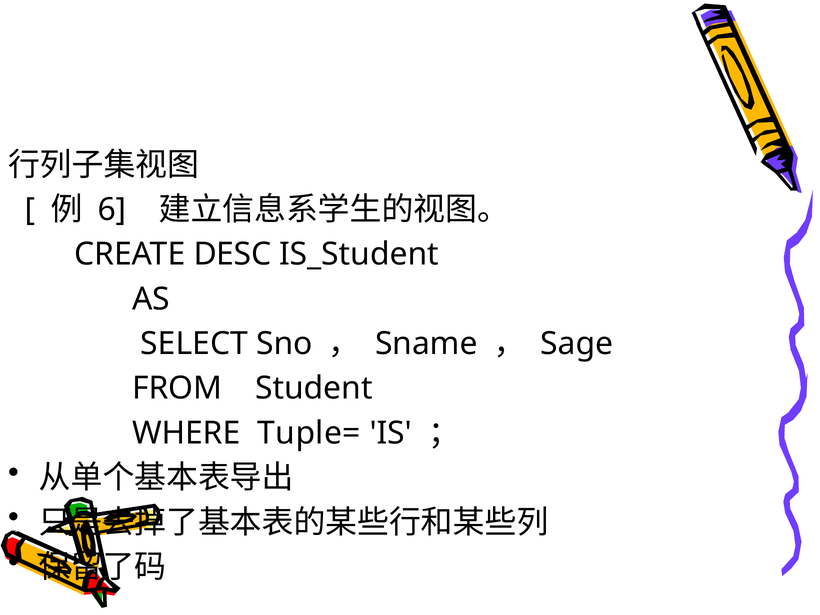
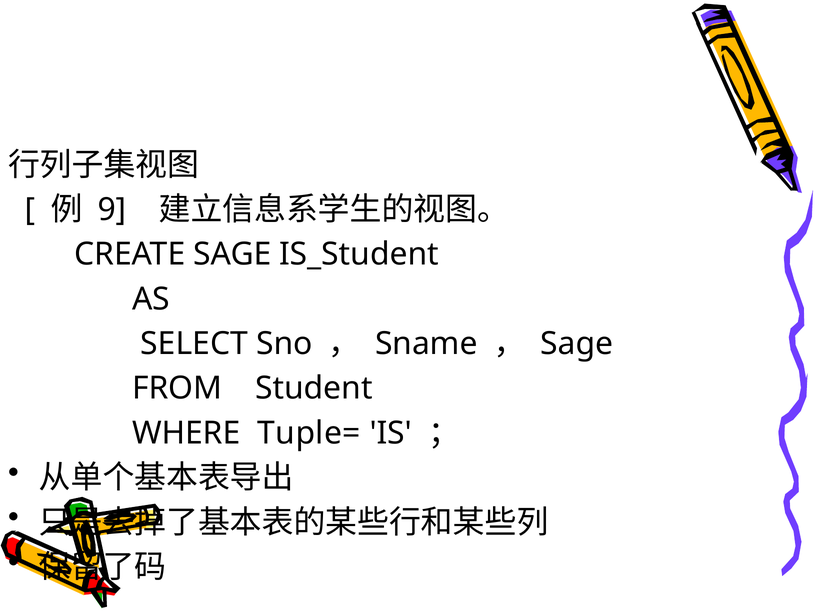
6: 6 -> 9
CREATE DESC: DESC -> SAGE
